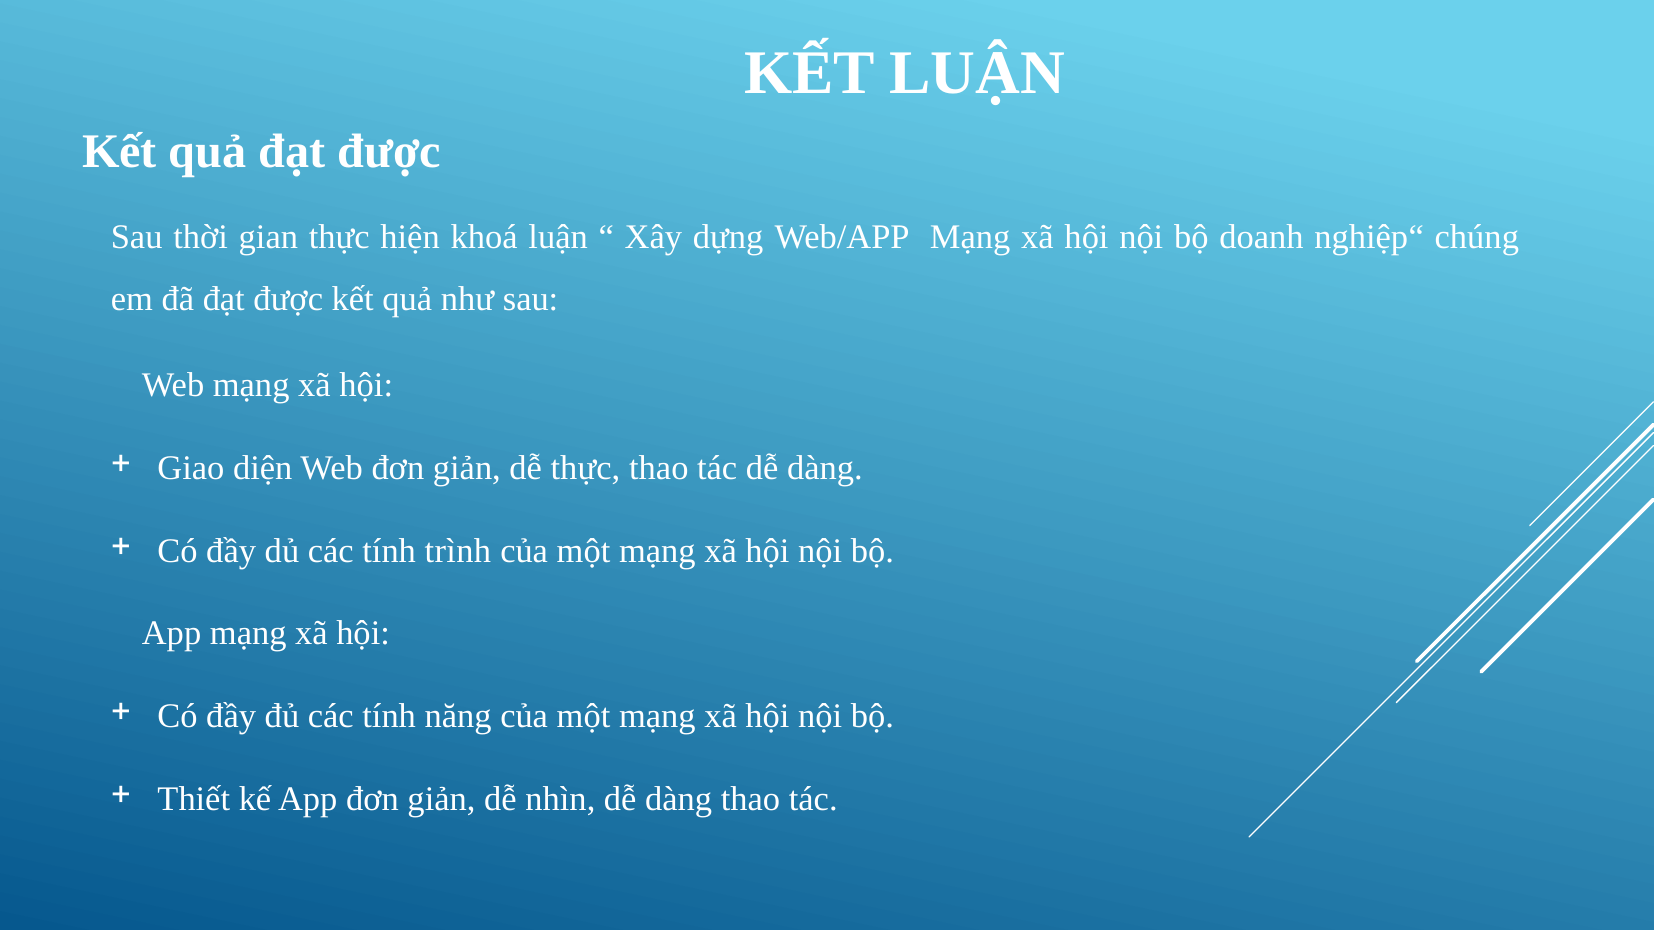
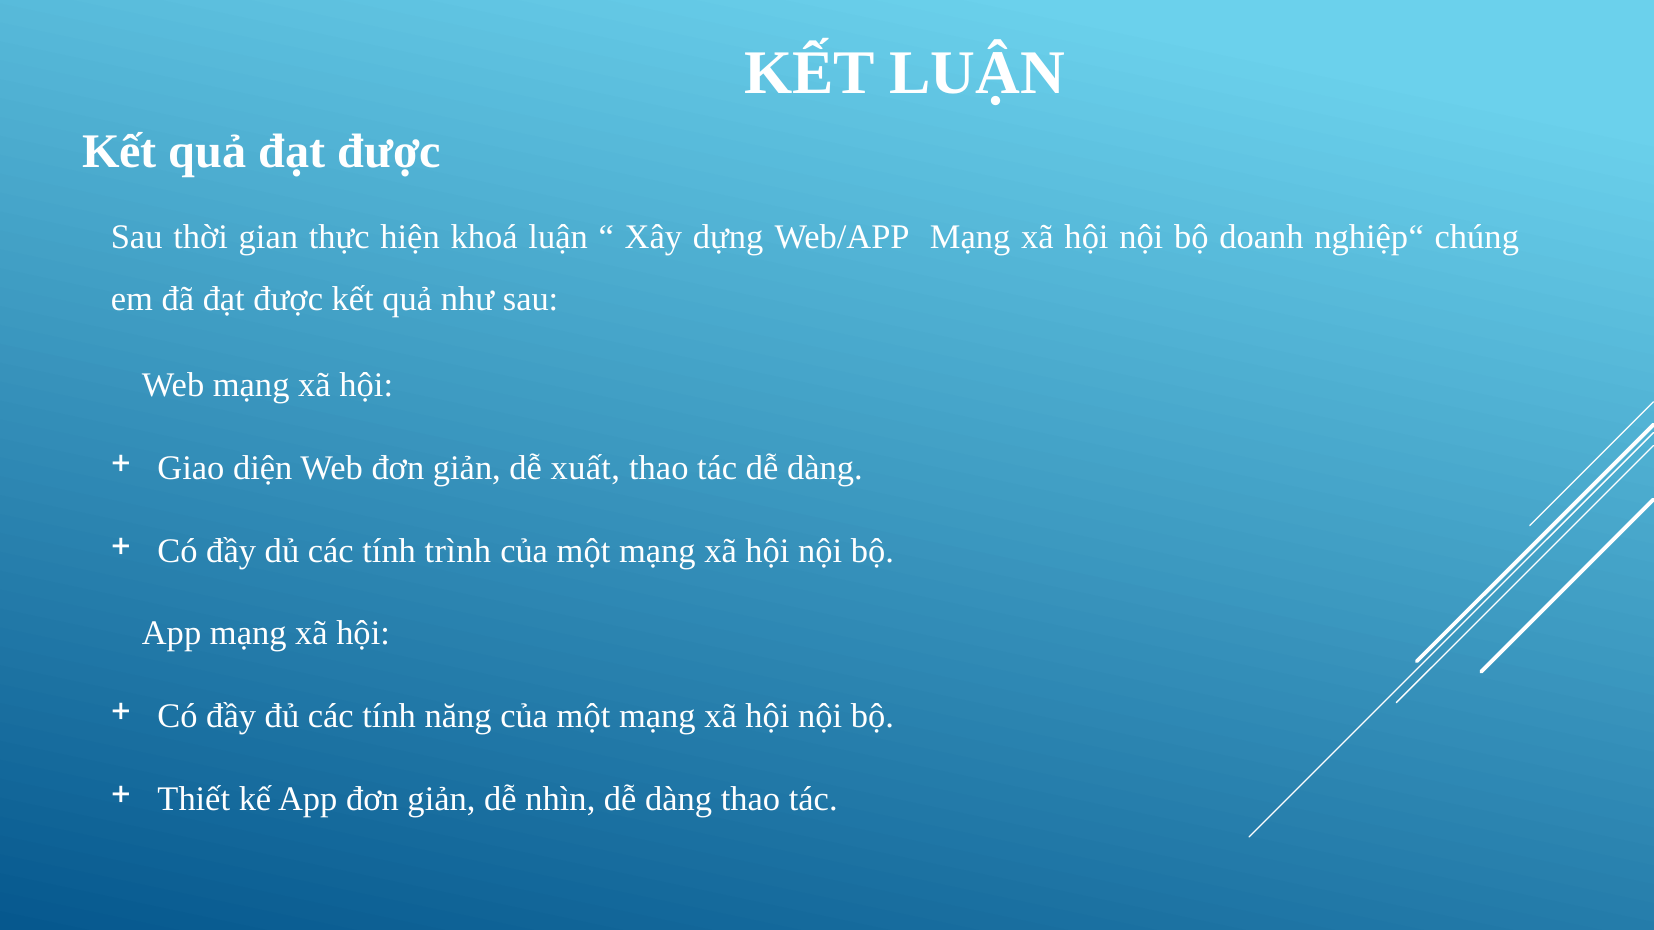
dễ thực: thực -> xuất
